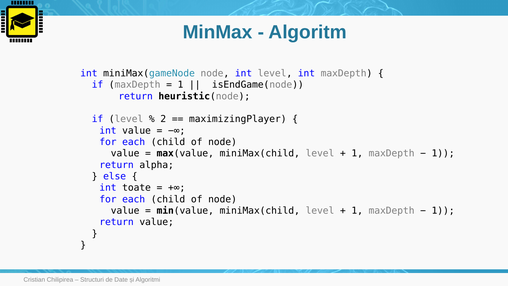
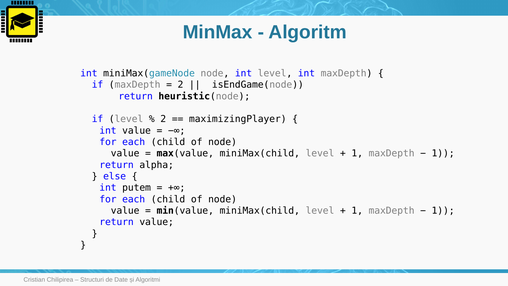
1 at (180, 85): 1 -> 2
toate: toate -> putem
